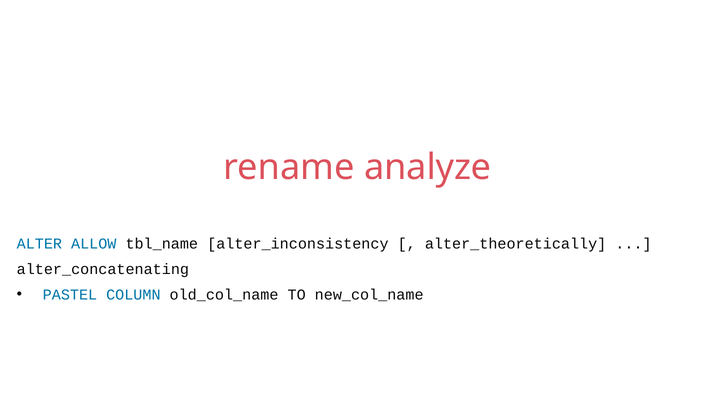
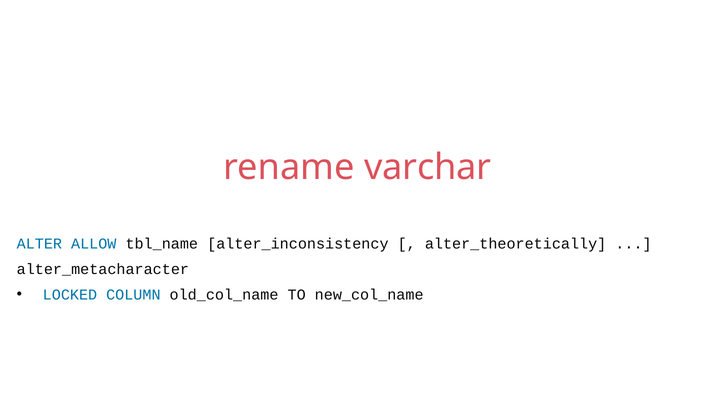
analyze: analyze -> varchar
alter_concatenating: alter_concatenating -> alter_metacharacter
PASTEL: PASTEL -> LOCKED
